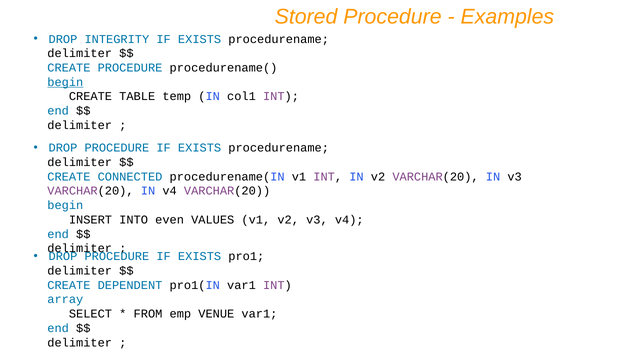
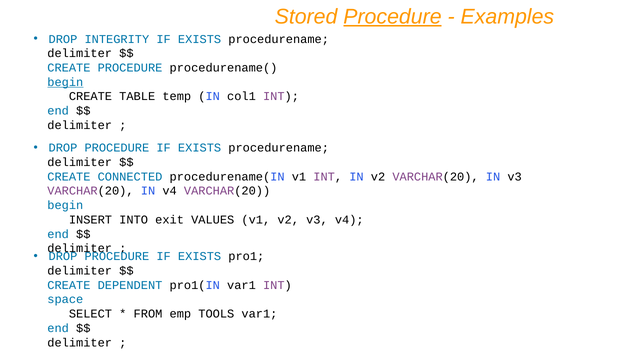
Procedure at (392, 17) underline: none -> present
even: even -> exit
array: array -> space
VENUE: VENUE -> TOOLS
